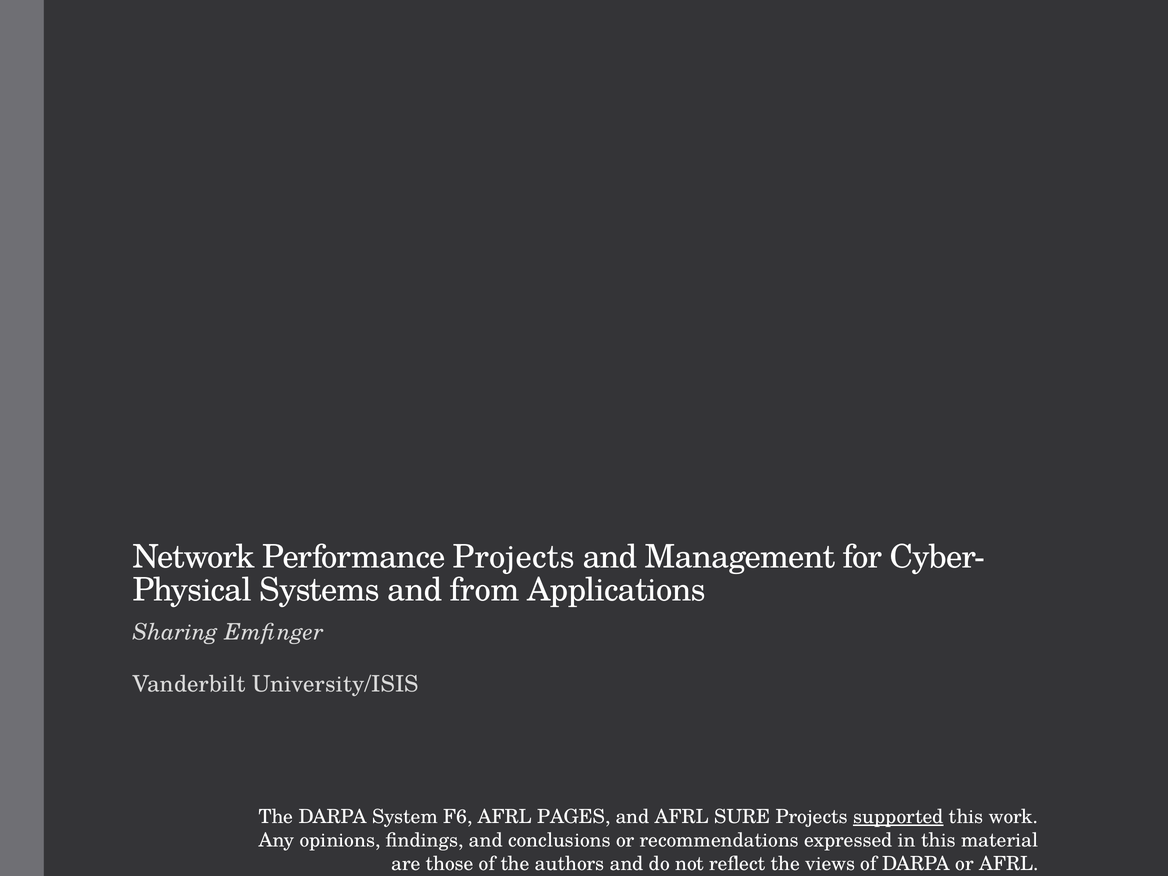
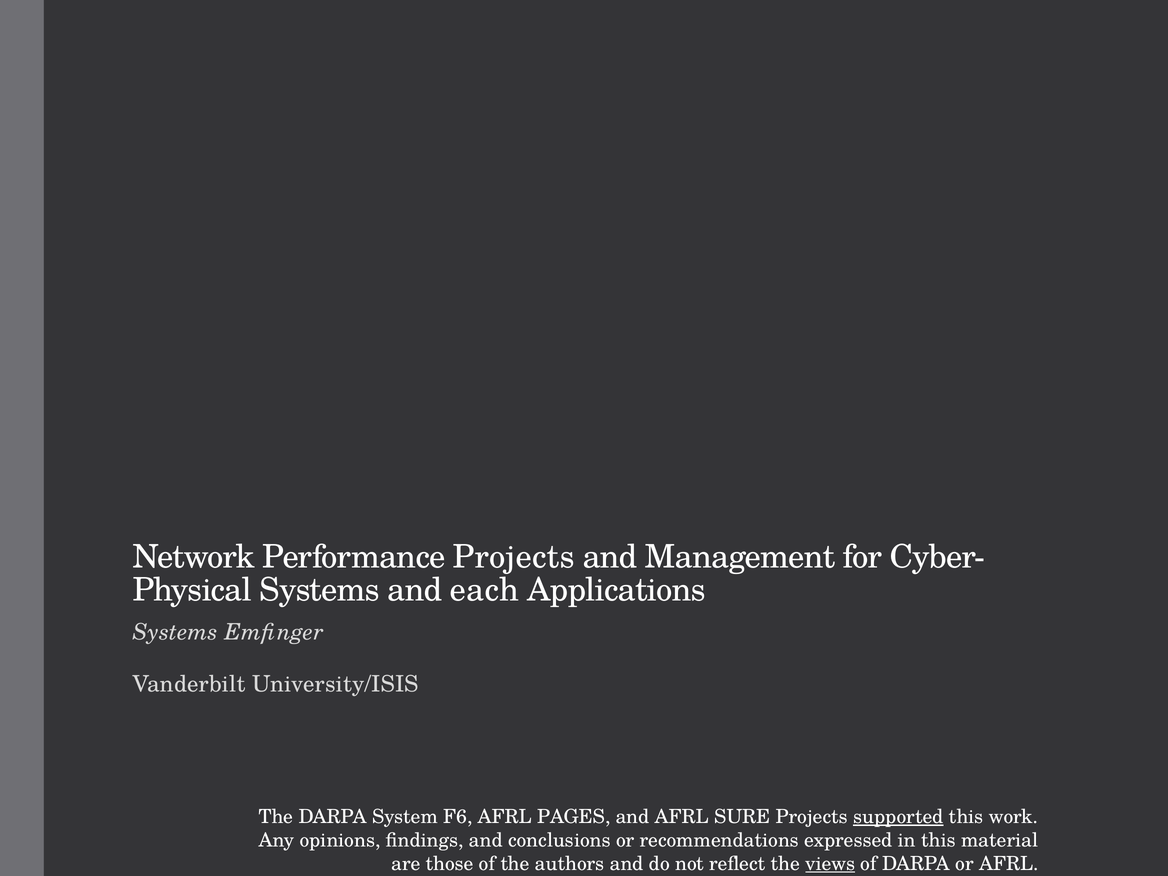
from: from -> each
Sharing at (175, 632): Sharing -> Systems
views underline: none -> present
